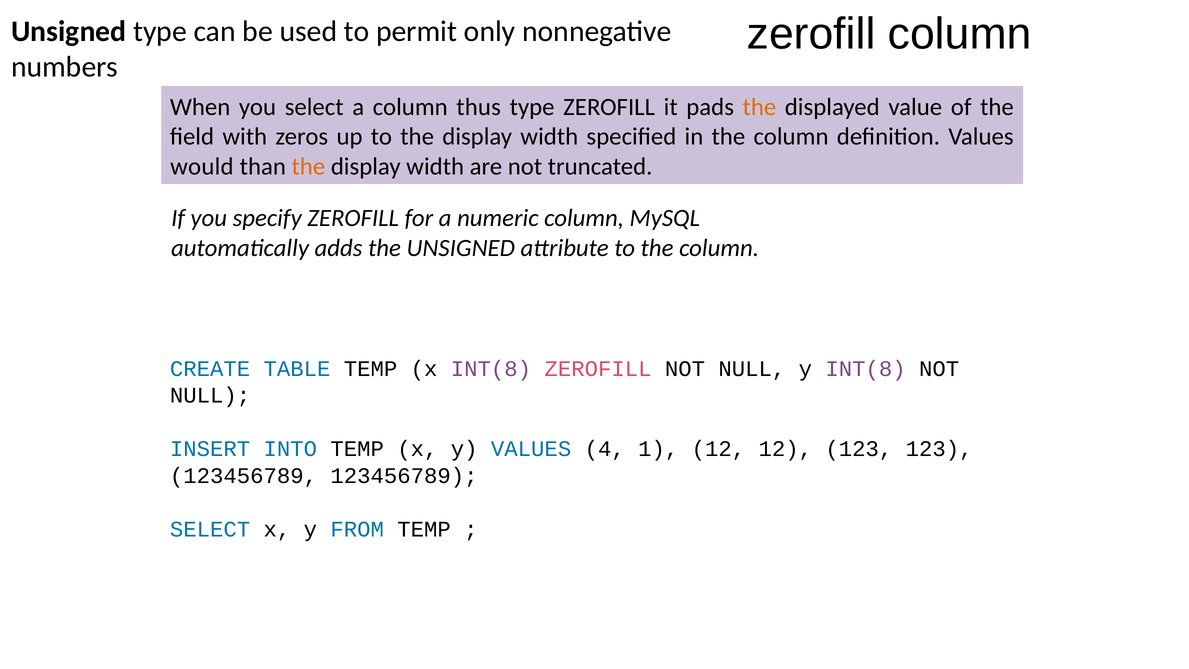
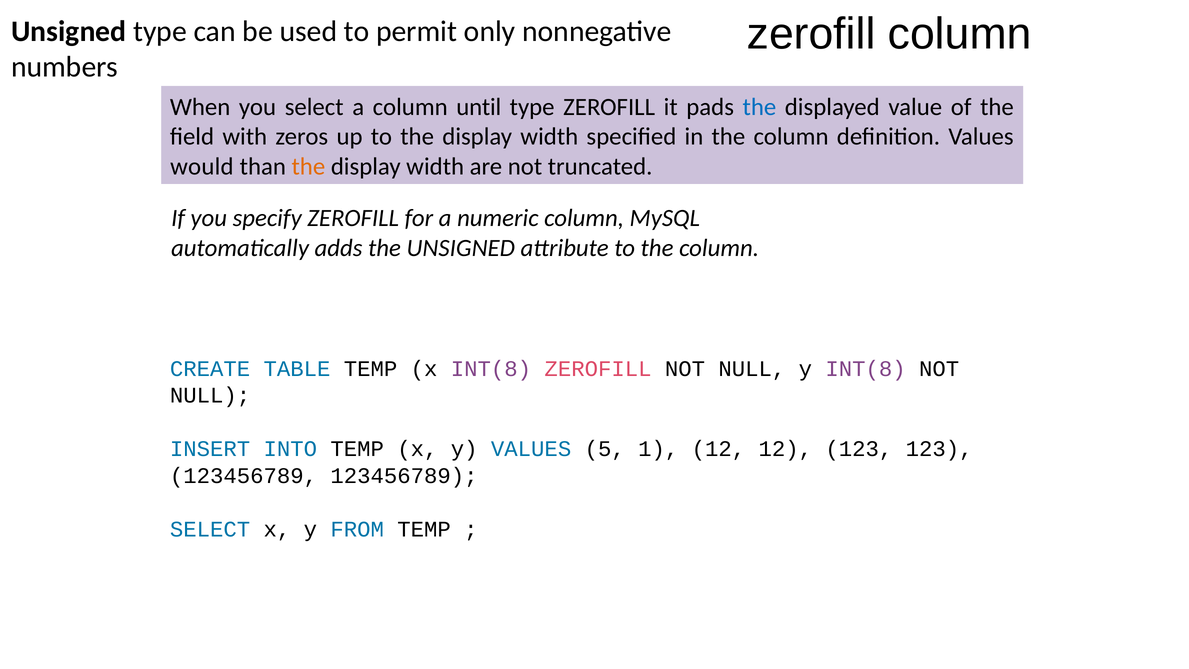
thus: thus -> until
the at (759, 107) colour: orange -> blue
4: 4 -> 5
